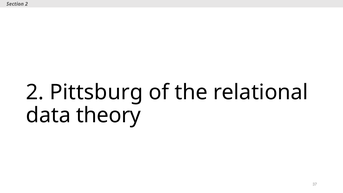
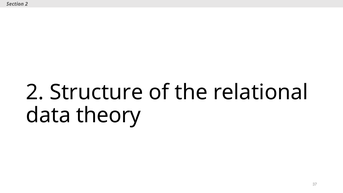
Pittsburg: Pittsburg -> Structure
